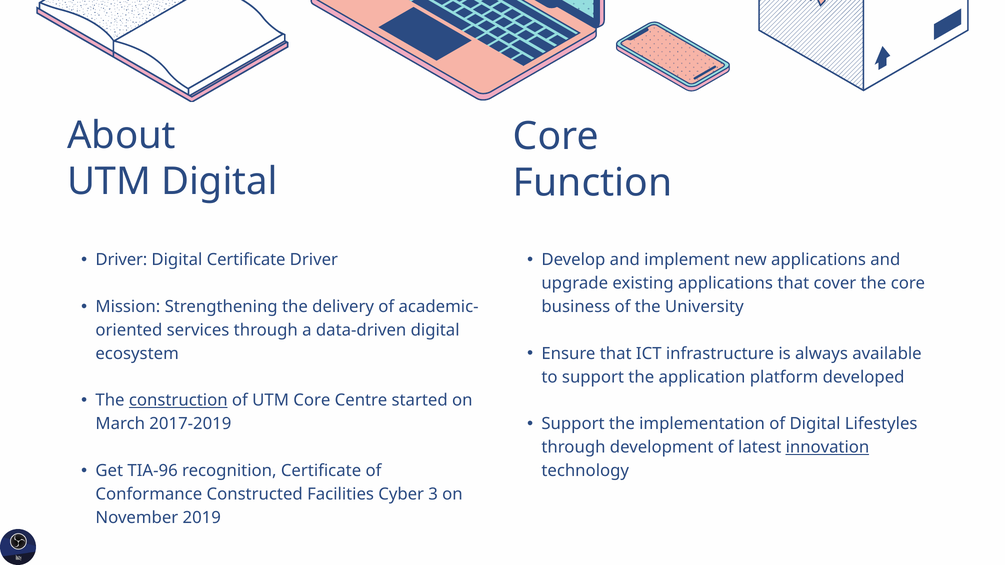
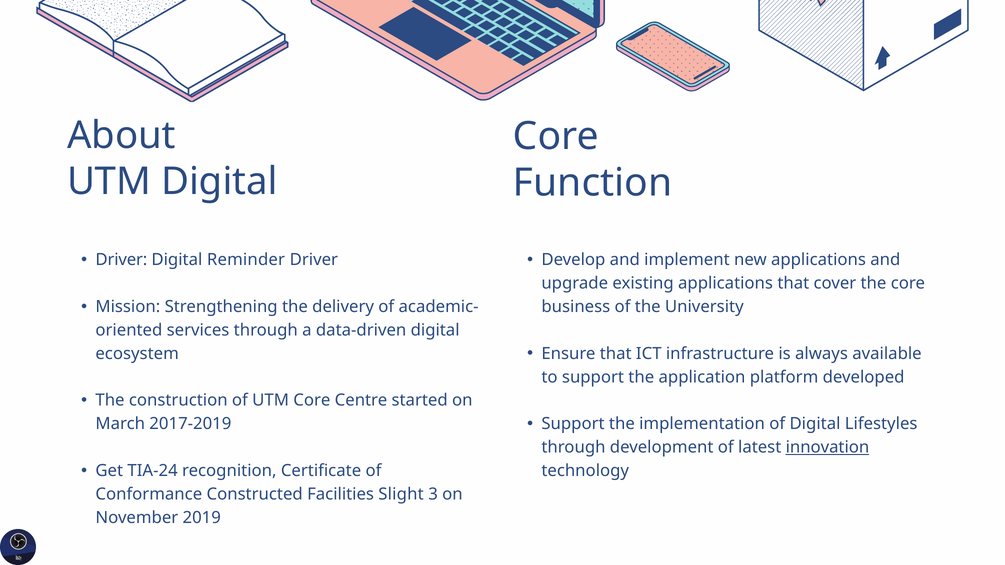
Digital Certificate: Certificate -> Reminder
construction underline: present -> none
TIA-96: TIA-96 -> TIA-24
Cyber: Cyber -> Slight
